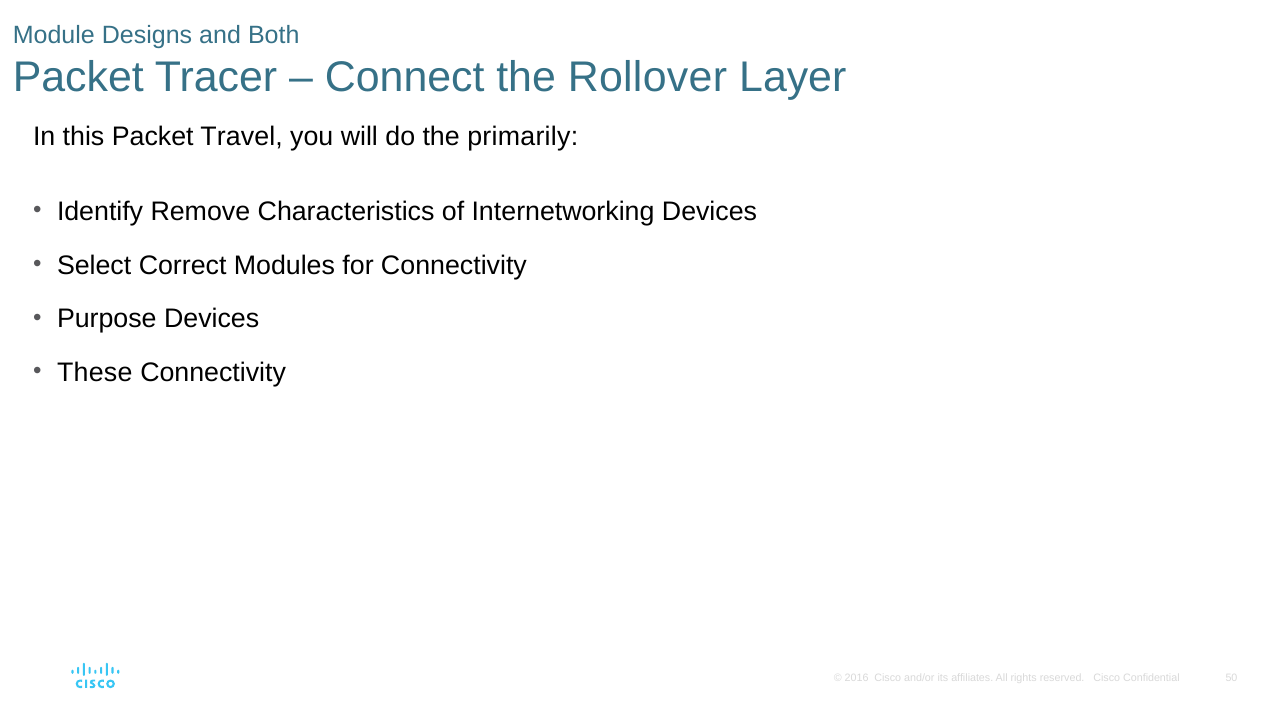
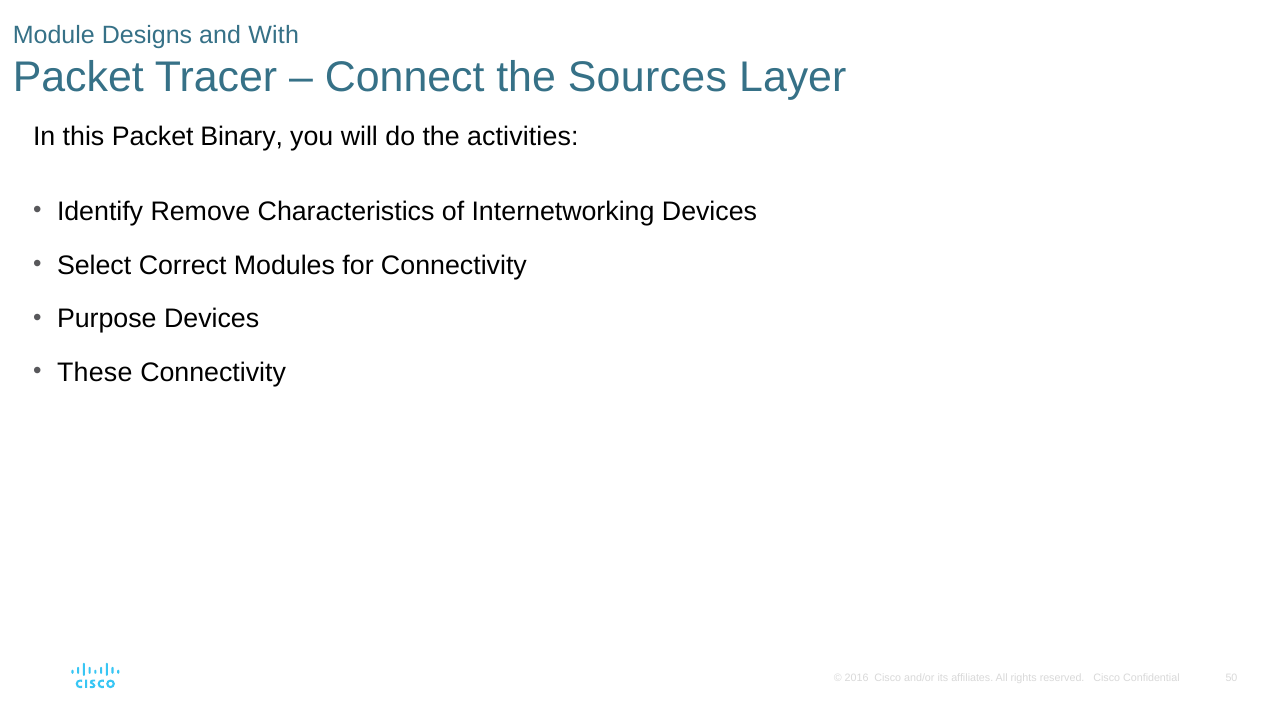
Both: Both -> With
Rollover: Rollover -> Sources
Travel: Travel -> Binary
primarily: primarily -> activities
